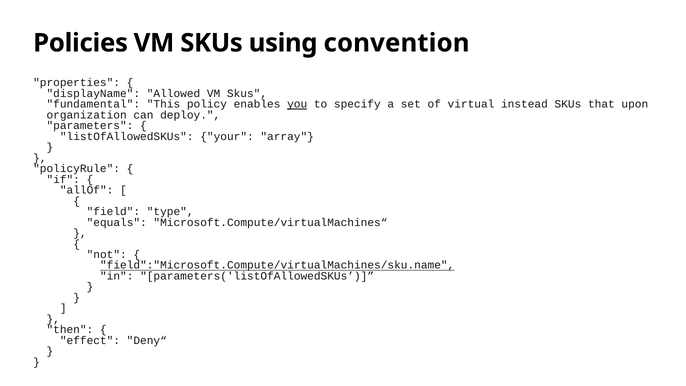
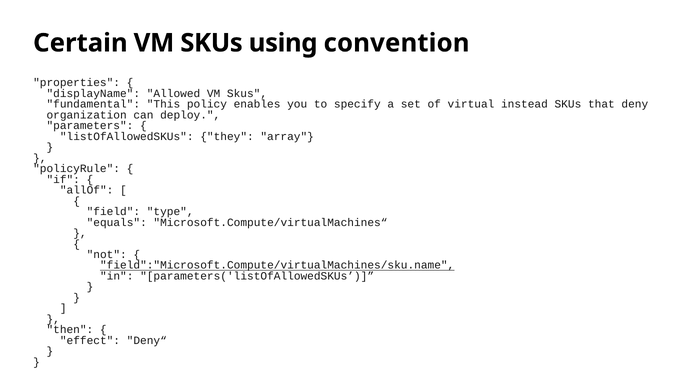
Policies: Policies -> Certain
you underline: present -> none
upon: upon -> deny
your: your -> they
